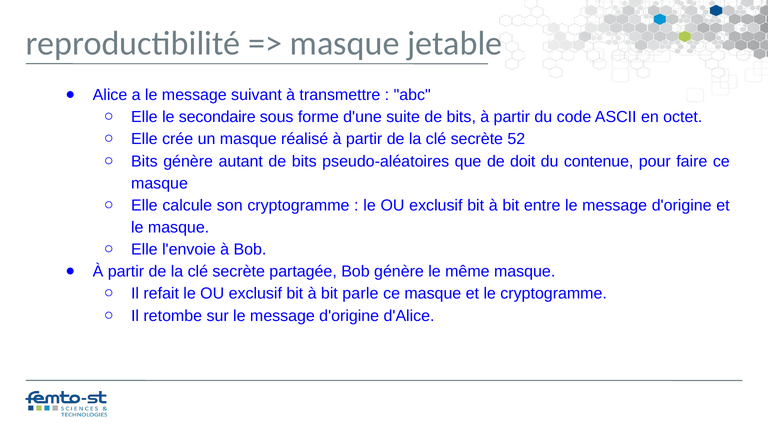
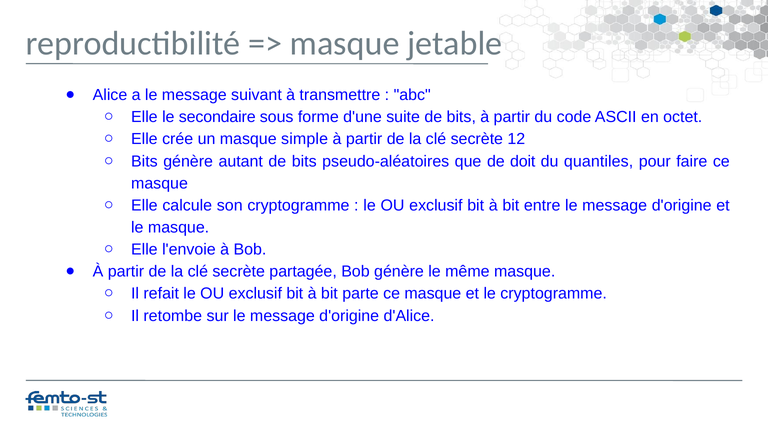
réalisé: réalisé -> simple
52: 52 -> 12
contenue: contenue -> quantiles
parle: parle -> parte
